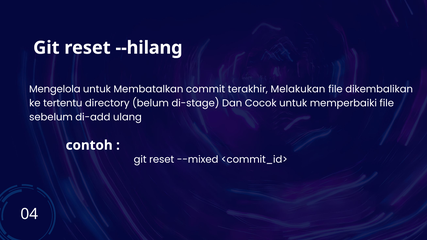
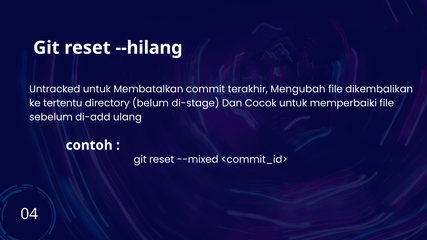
Mengelola: Mengelola -> Untracked
Melakukan: Melakukan -> Mengubah
